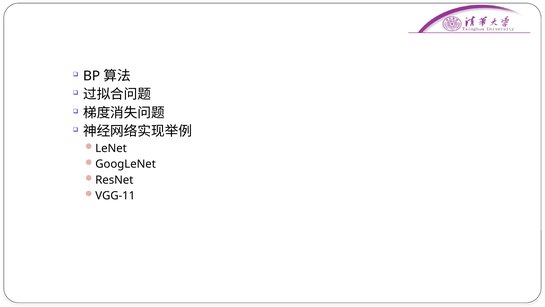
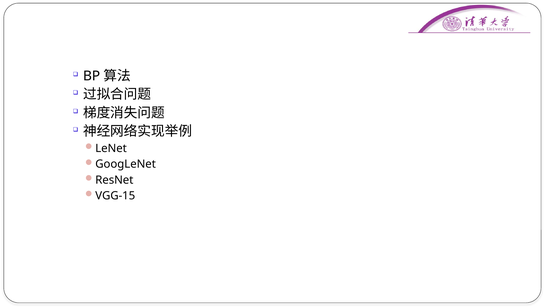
VGG-11: VGG-11 -> VGG-15
